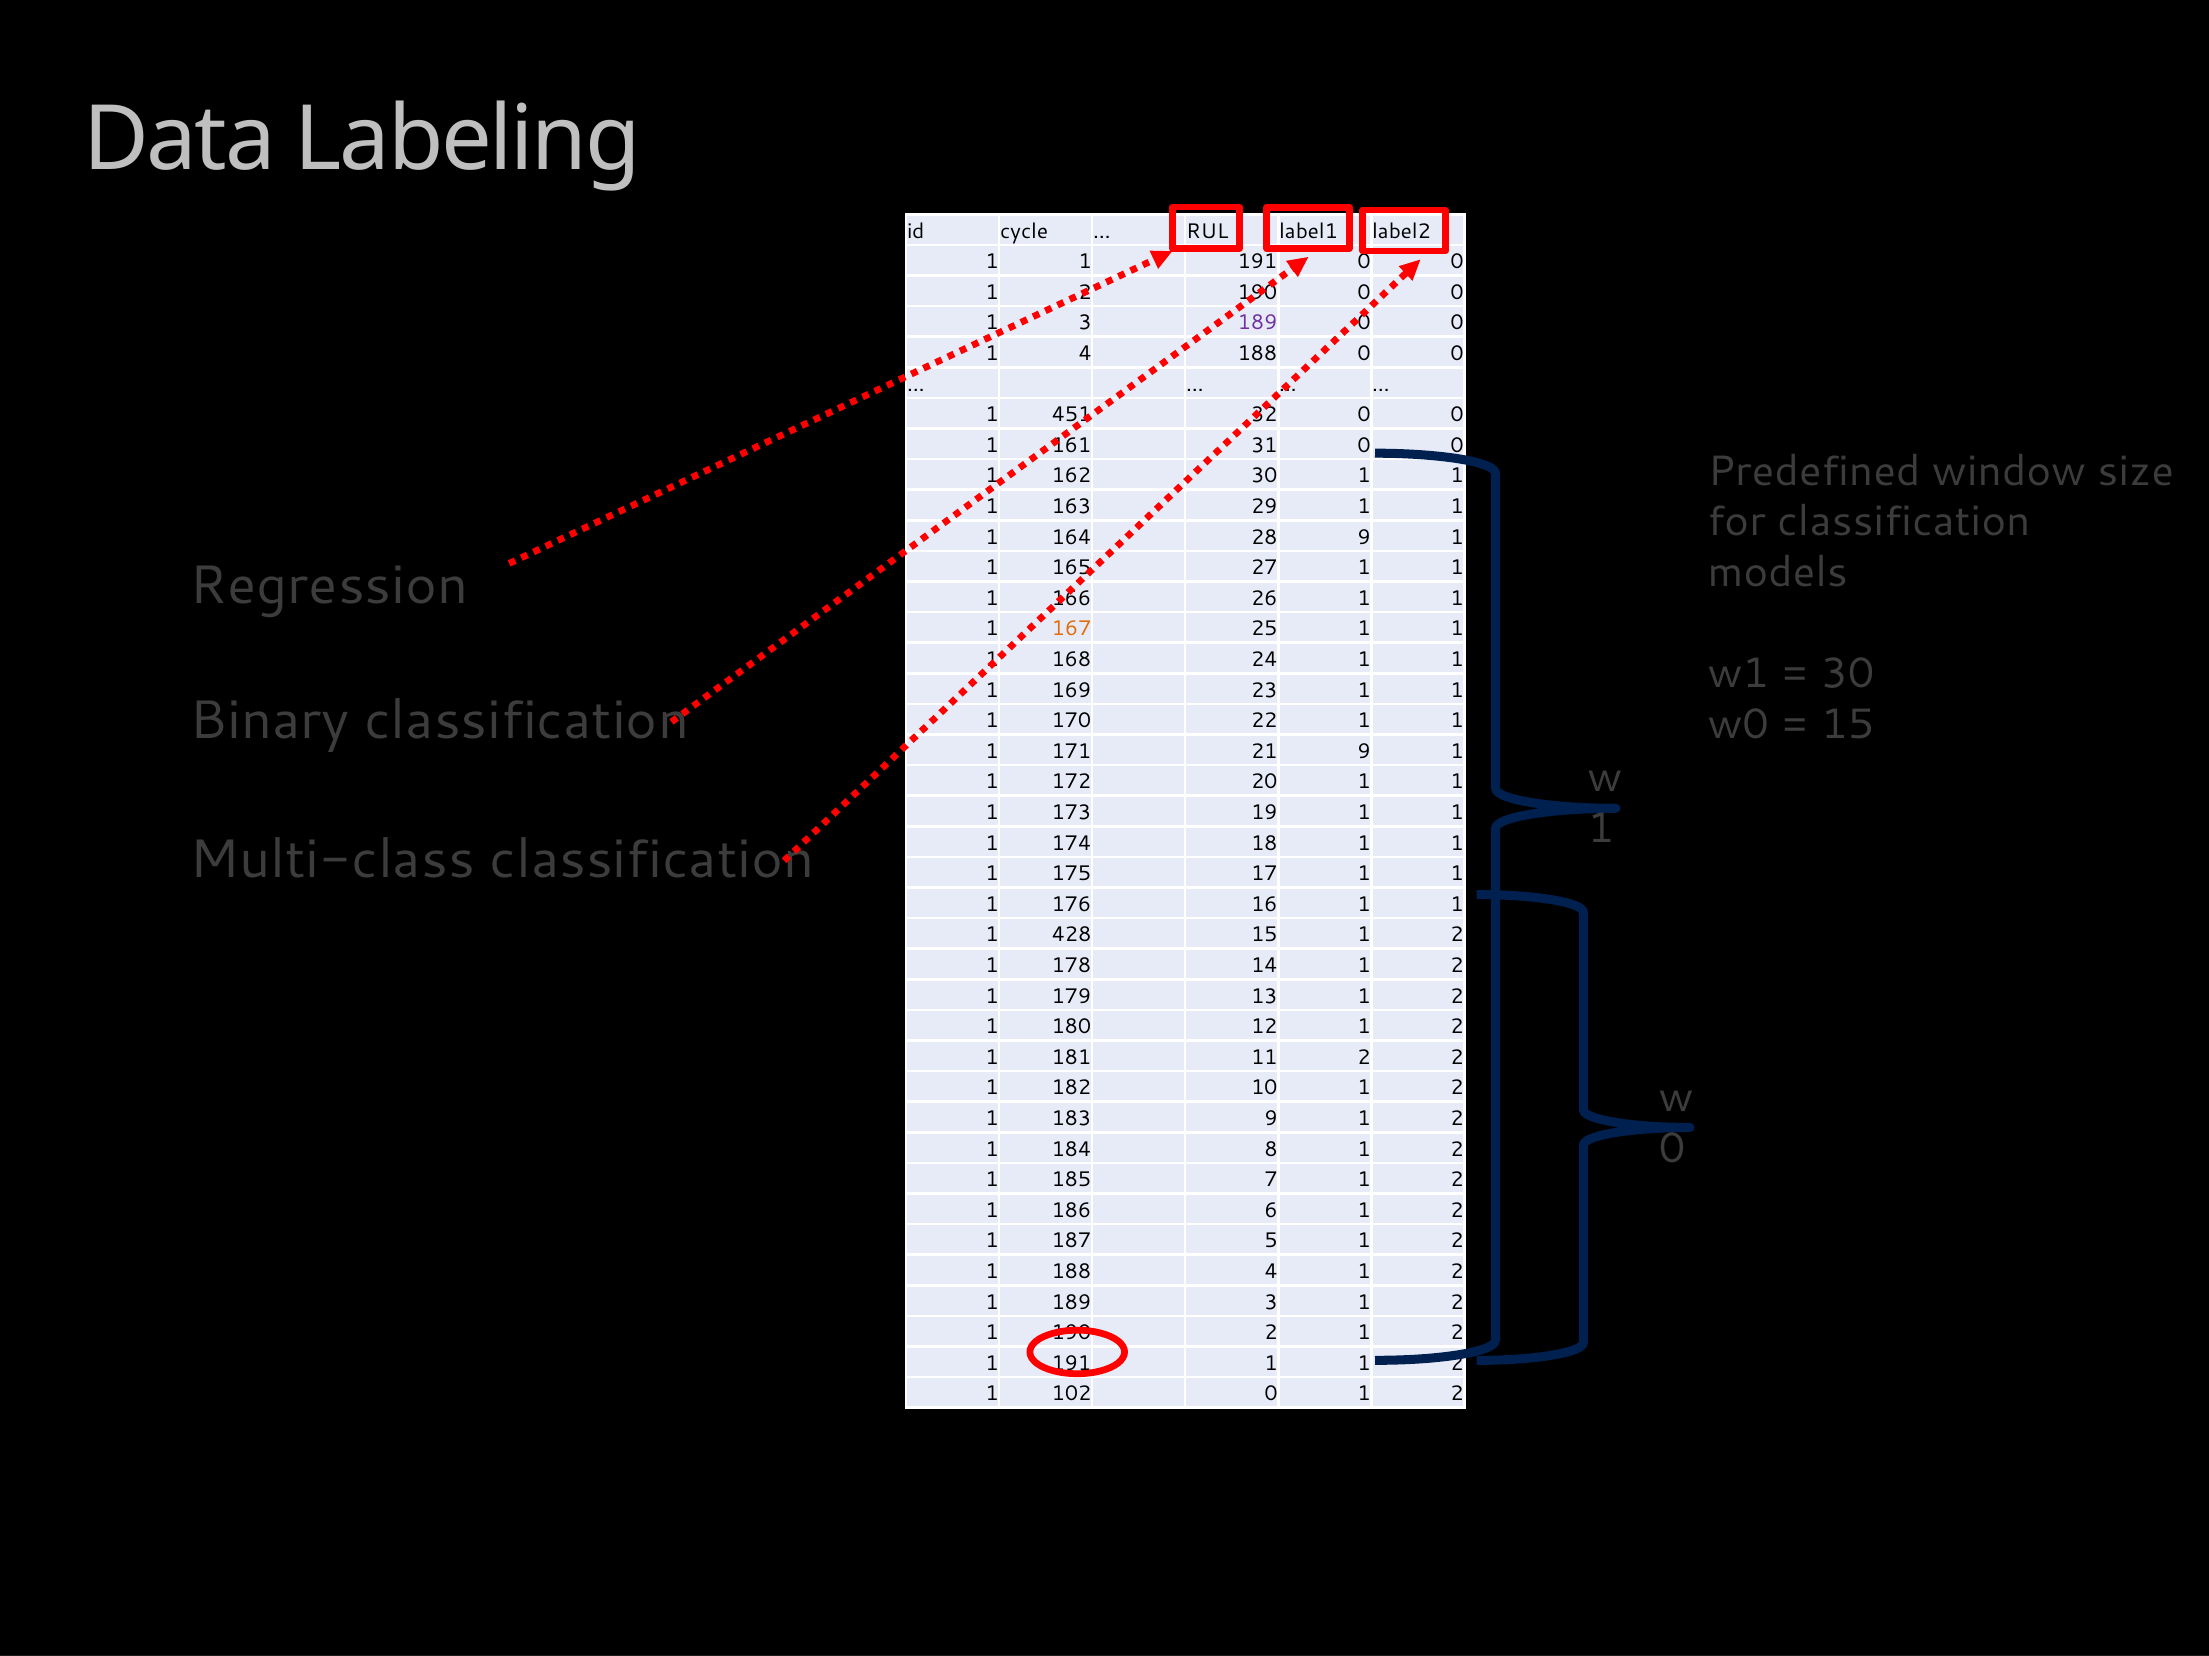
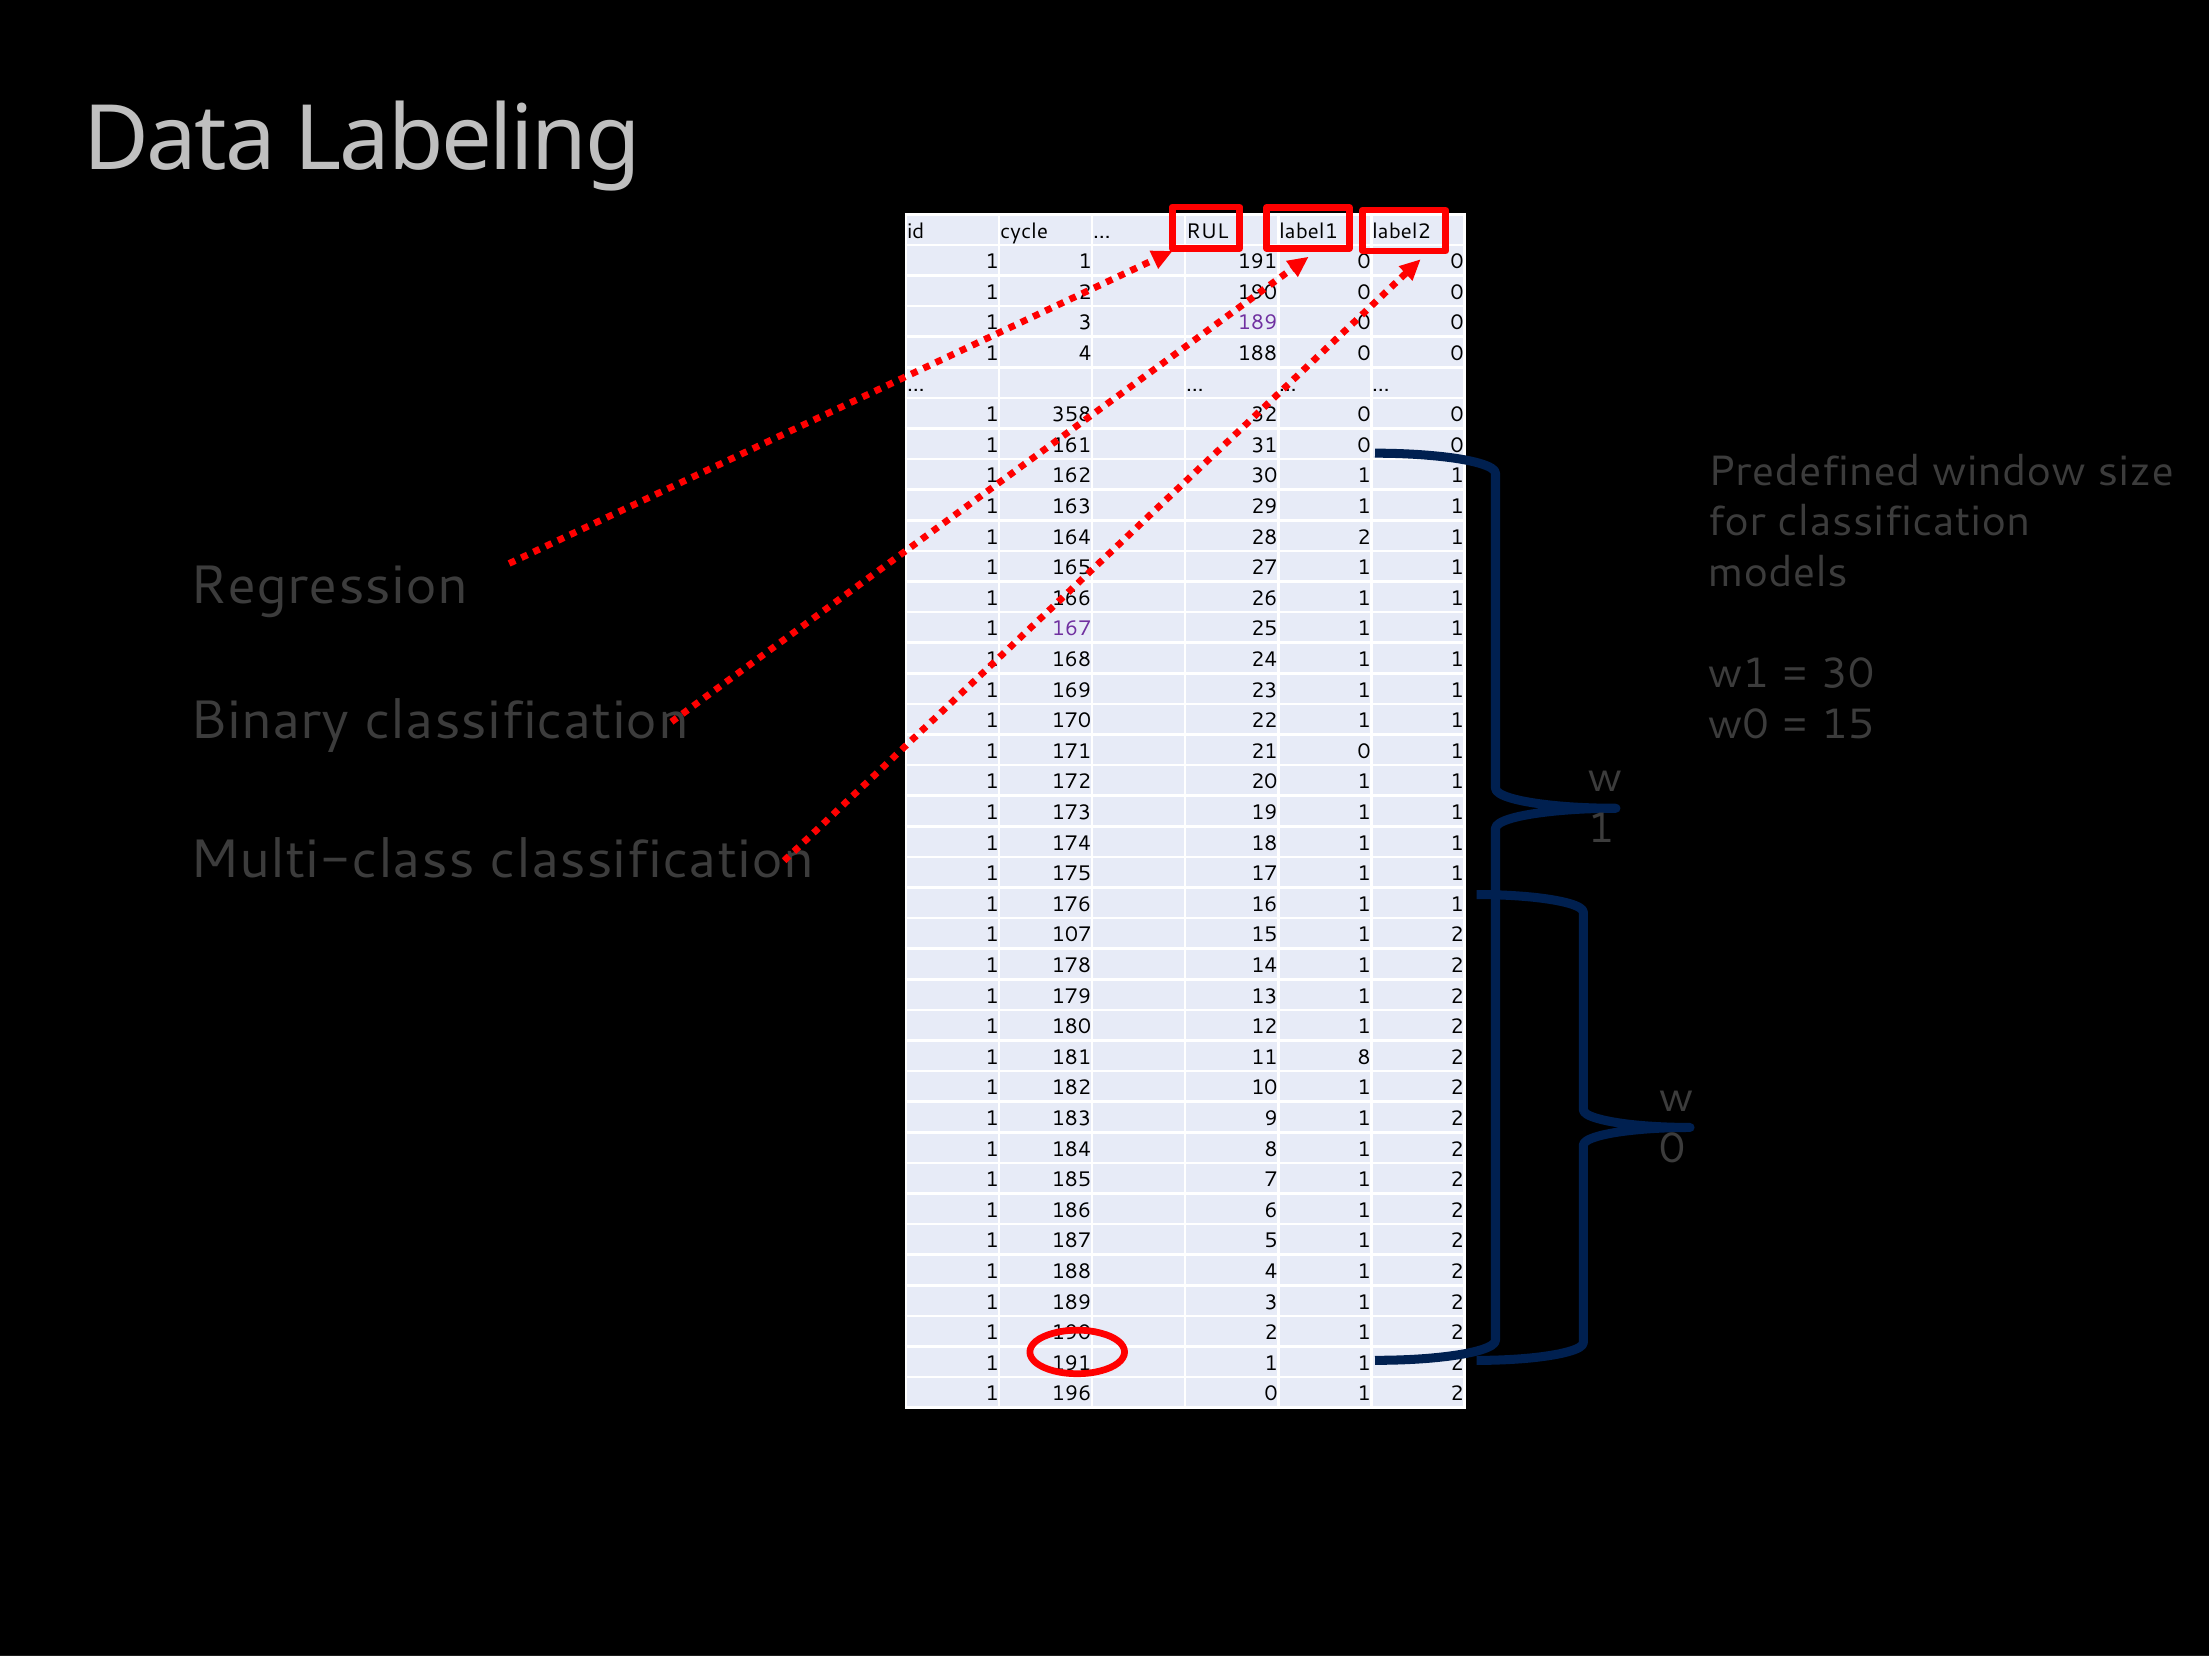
451: 451 -> 358
28 9: 9 -> 2
167 colour: orange -> purple
21 9: 9 -> 0
428: 428 -> 107
11 2: 2 -> 8
102: 102 -> 196
